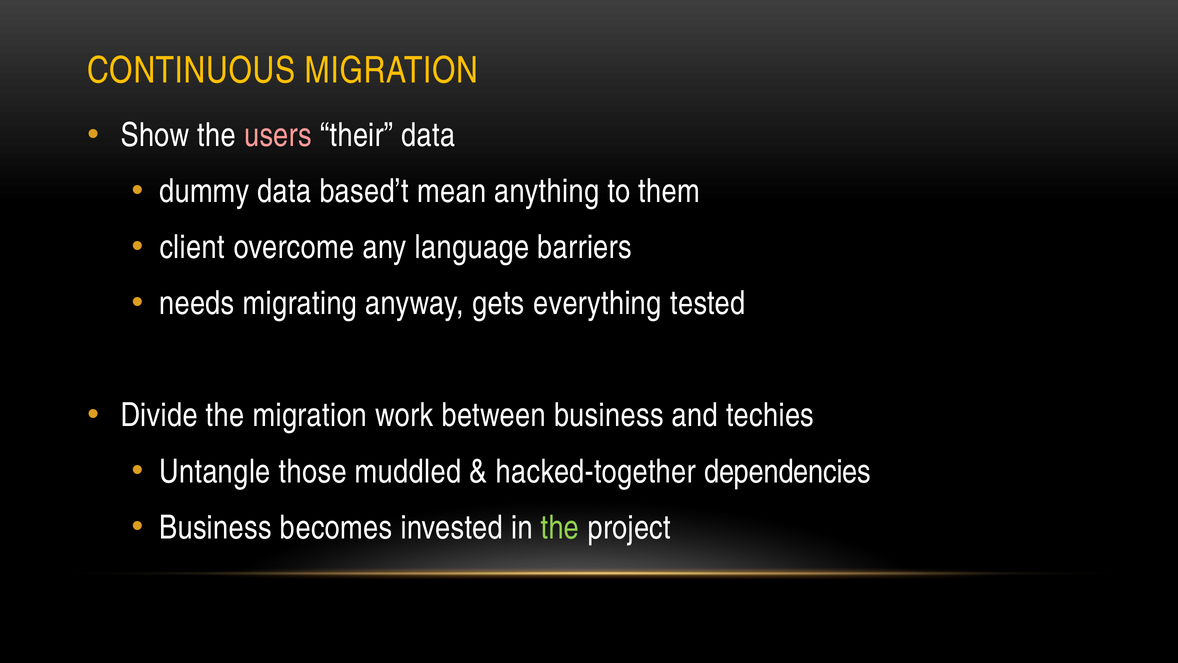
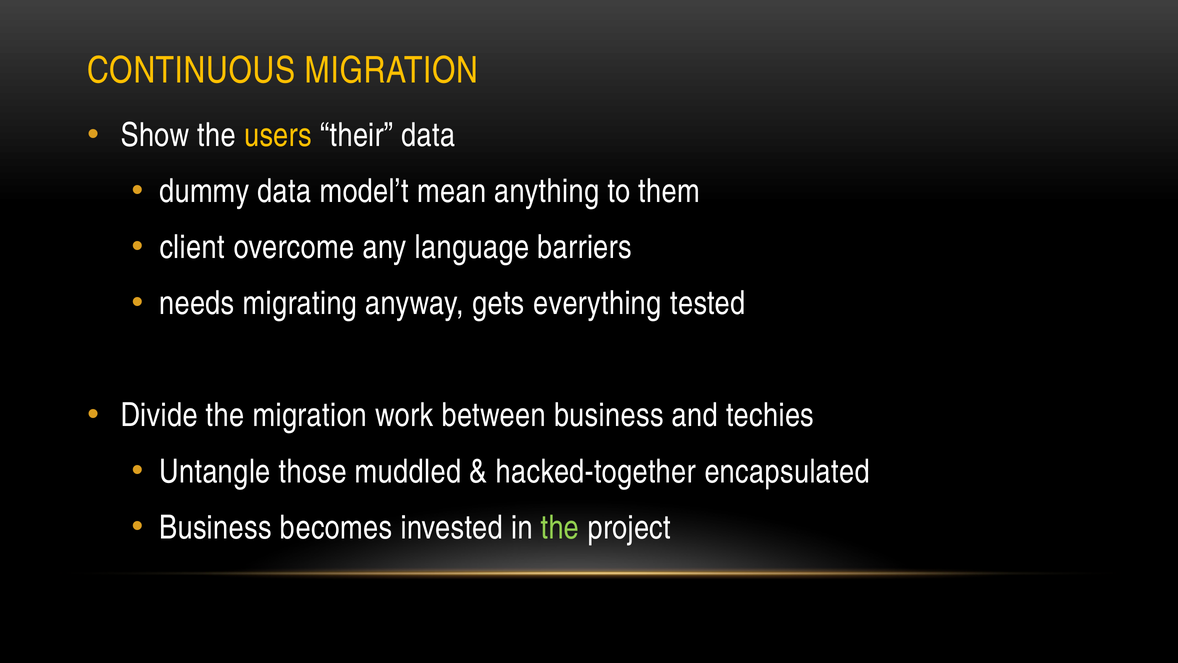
users colour: pink -> yellow
based’t: based’t -> model’t
dependencies: dependencies -> encapsulated
